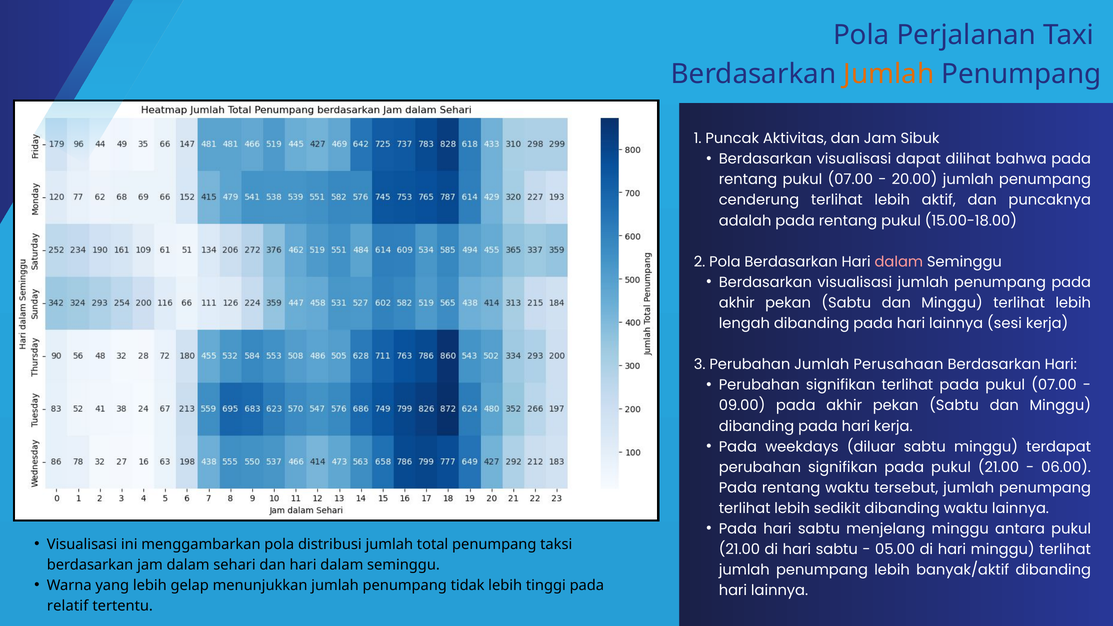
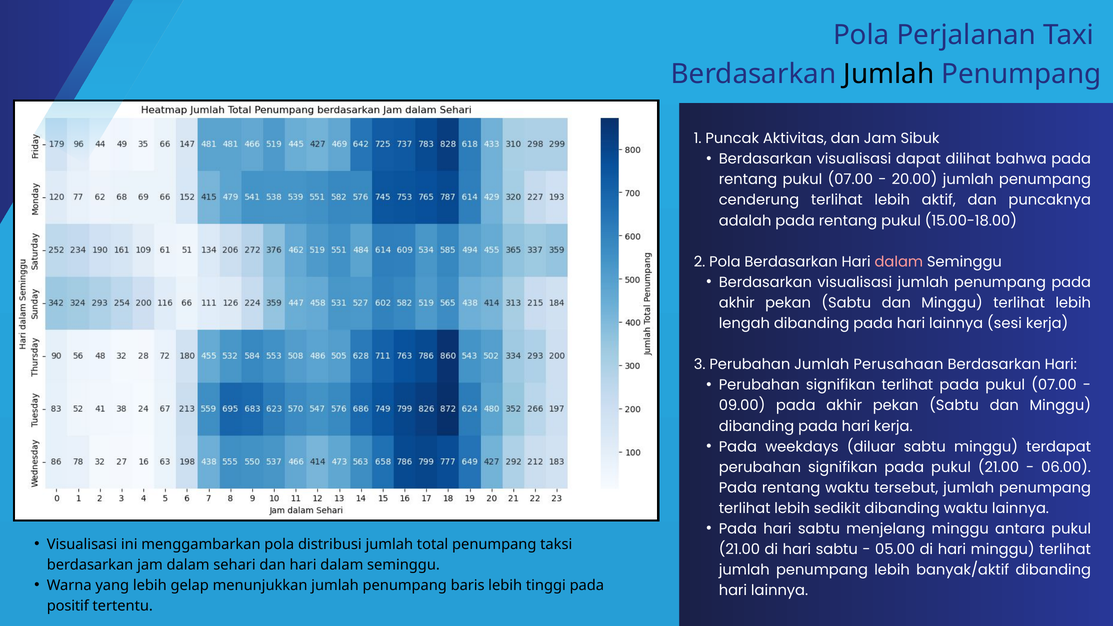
Jumlah at (889, 74) colour: orange -> black
tidak: tidak -> baris
relatif: relatif -> positif
